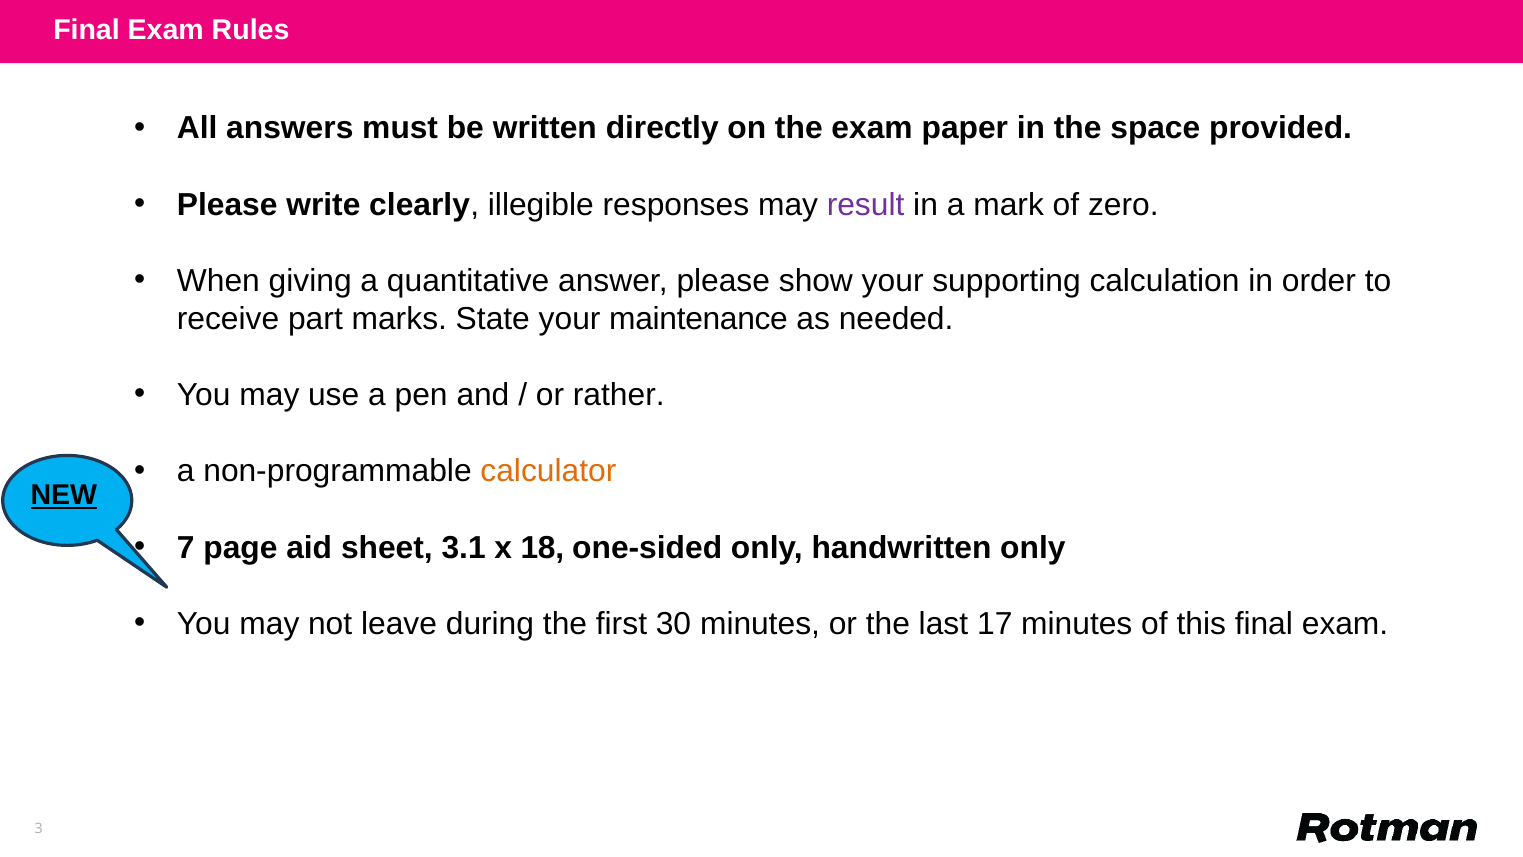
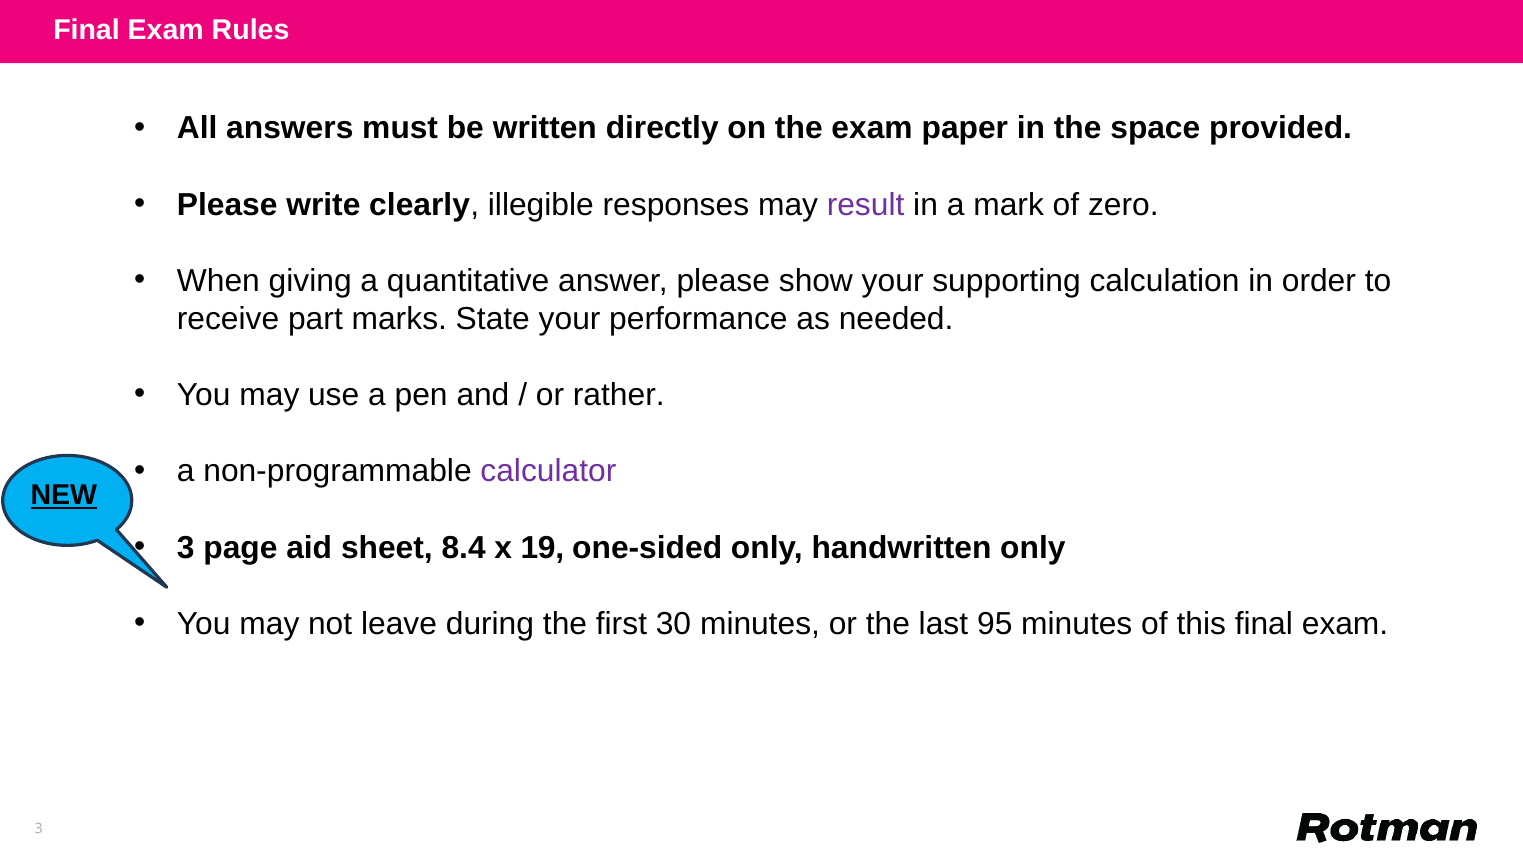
maintenance: maintenance -> performance
calculator colour: orange -> purple
7 at (186, 547): 7 -> 3
3.1: 3.1 -> 8.4
18: 18 -> 19
17: 17 -> 95
